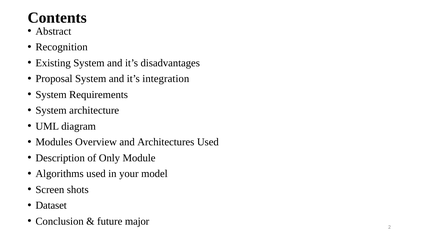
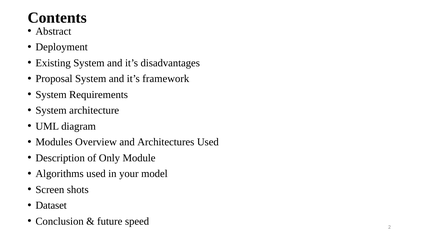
Recognition: Recognition -> Deployment
integration: integration -> framework
major: major -> speed
